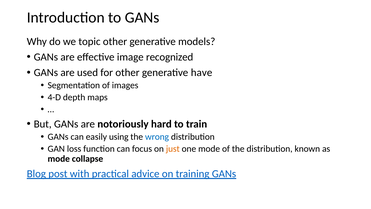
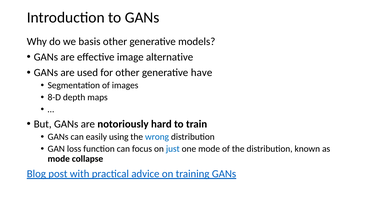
topic: topic -> basis
recognized: recognized -> alternative
4-D: 4-D -> 8-D
just colour: orange -> blue
